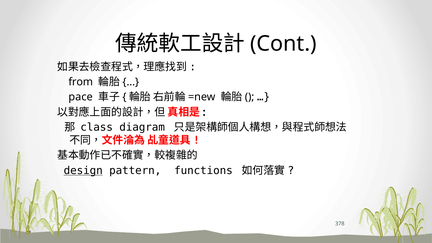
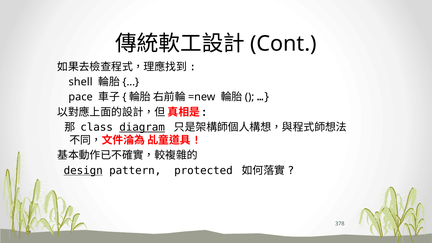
from: from -> shell
diagram underline: none -> present
functions: functions -> protected
